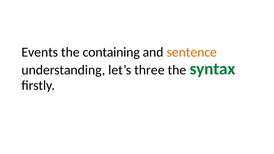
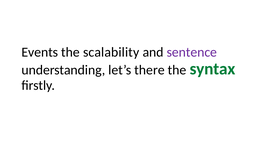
containing: containing -> scalability
sentence colour: orange -> purple
three: three -> there
